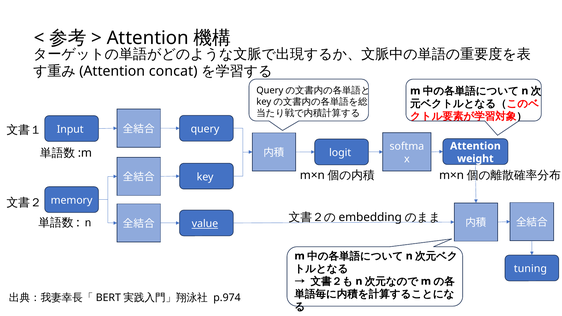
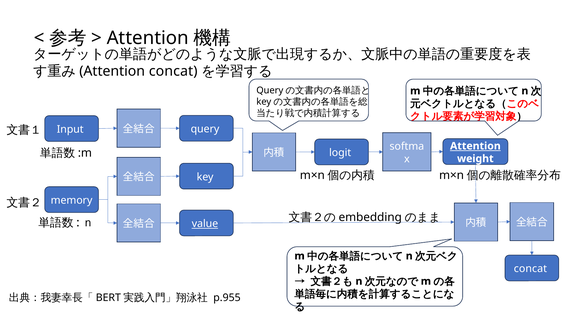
Attention at (475, 146) underline: none -> present
tuning at (530, 269): tuning -> concat
p.974: p.974 -> p.955
